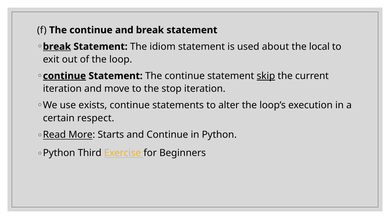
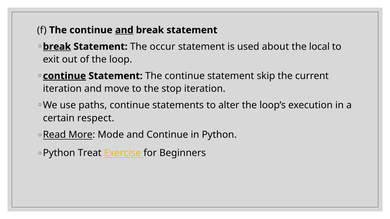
and at (124, 30) underline: none -> present
idiom: idiom -> occur
skip underline: present -> none
exists: exists -> paths
Starts: Starts -> Mode
Third: Third -> Treat
